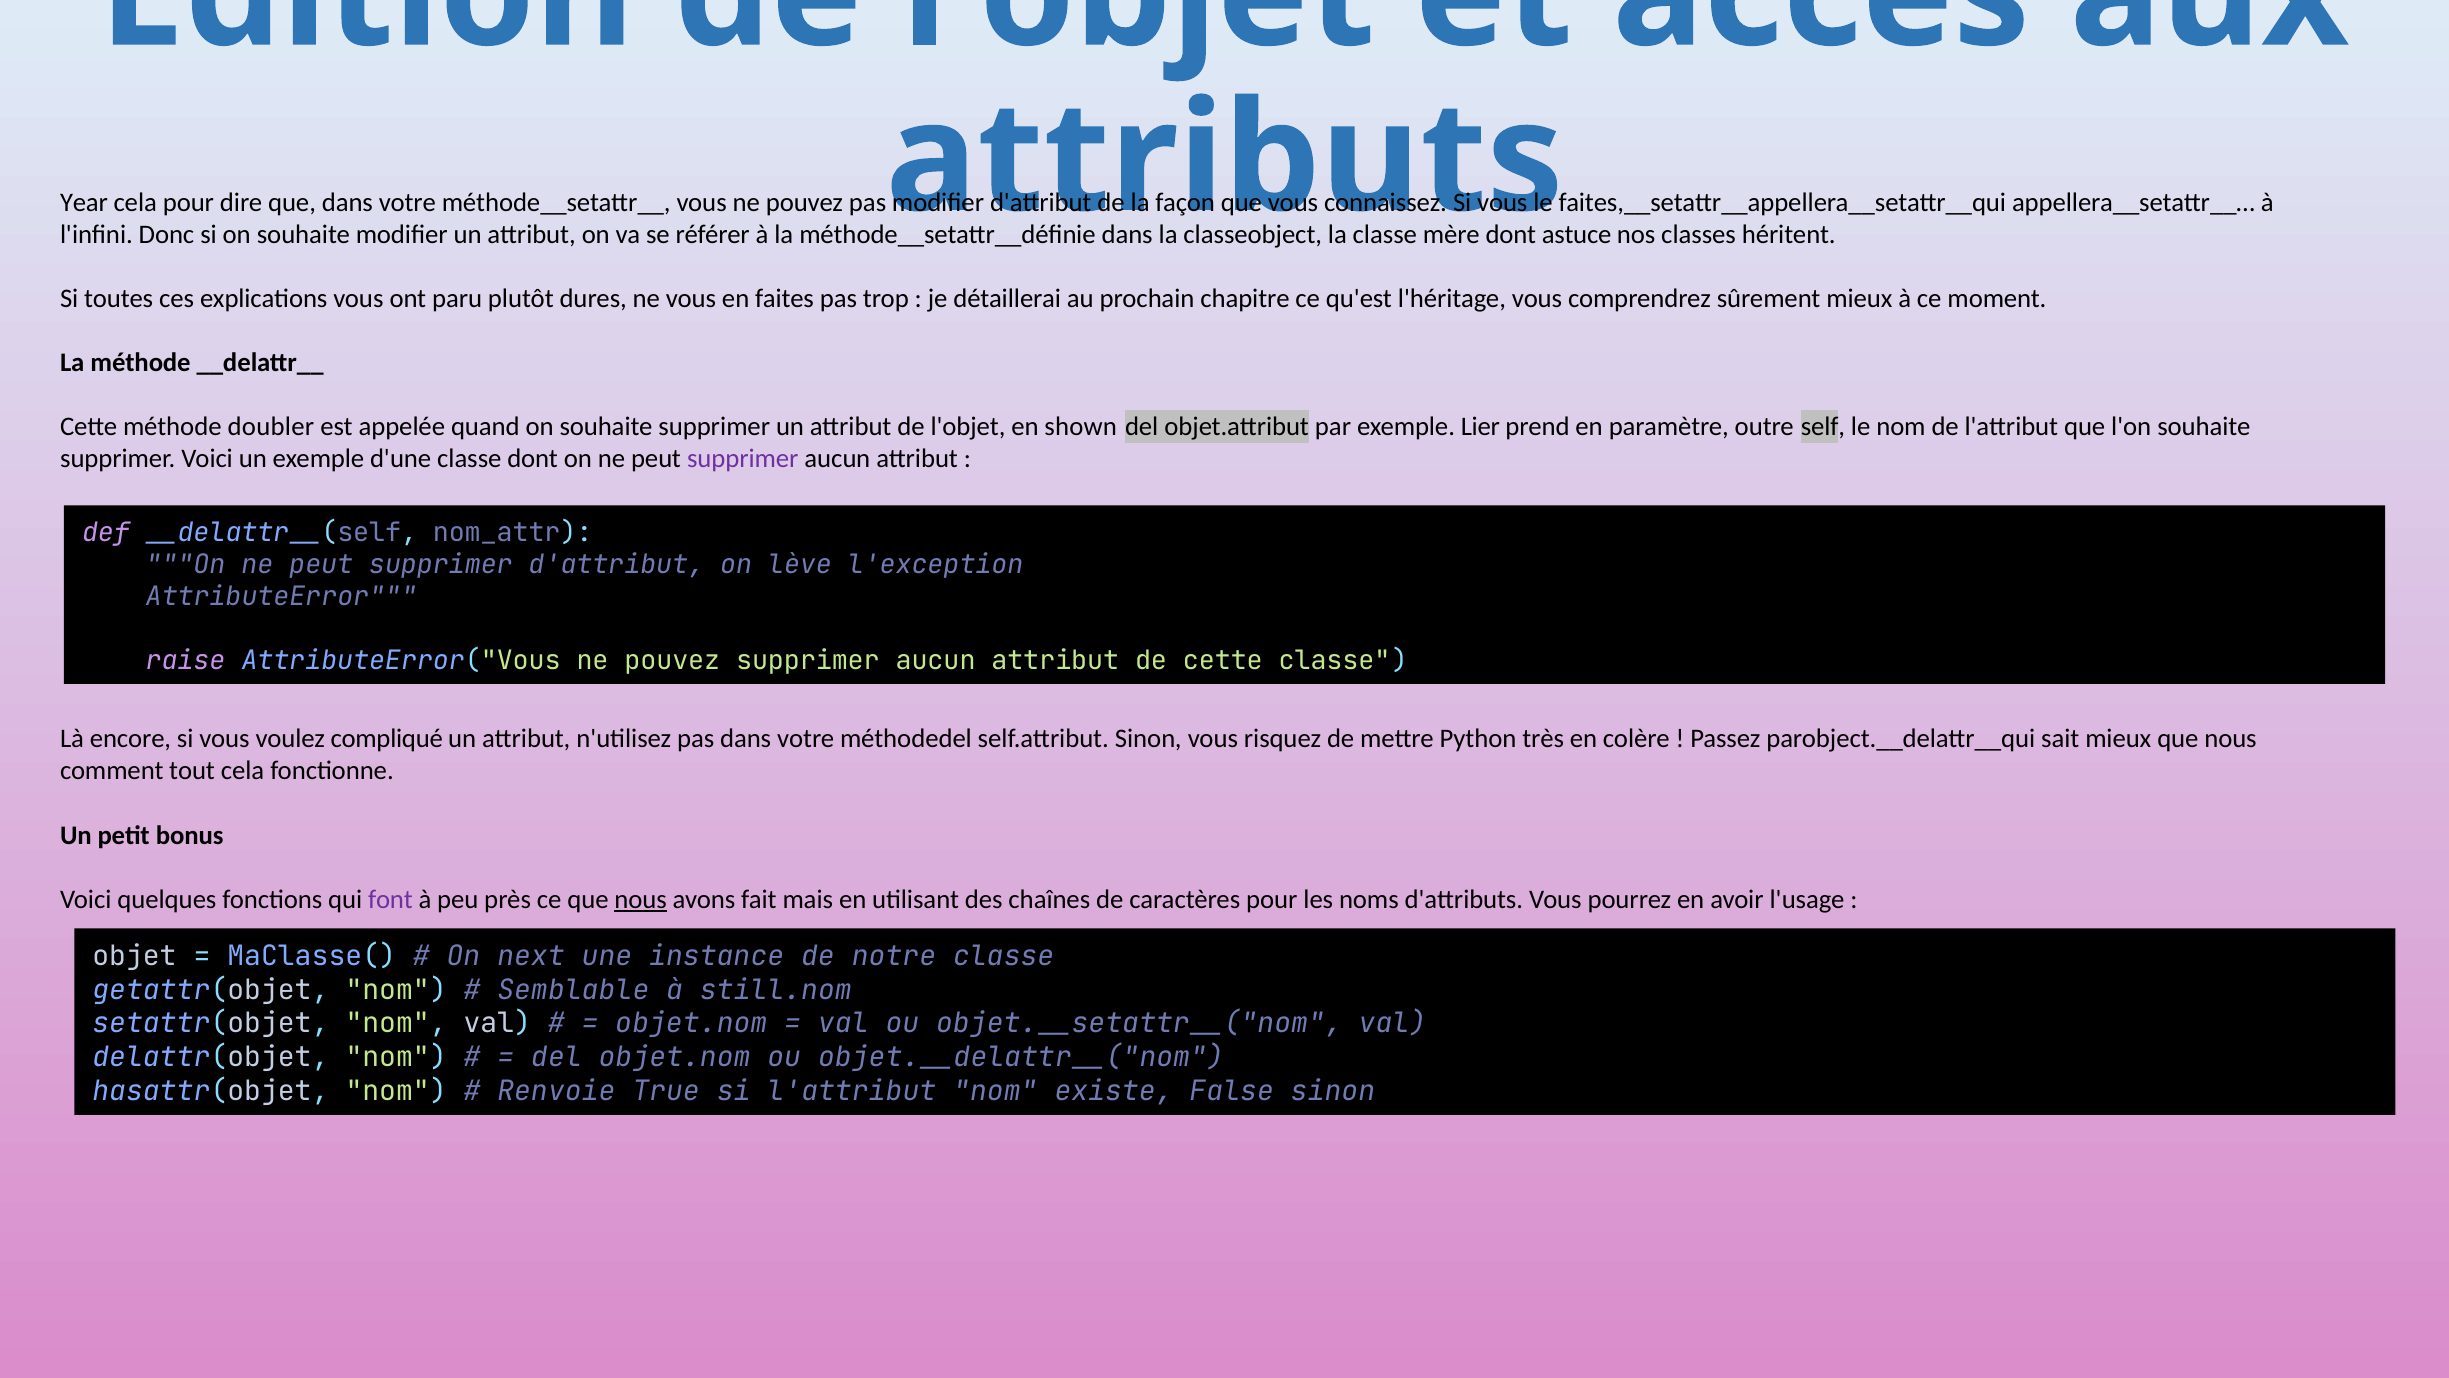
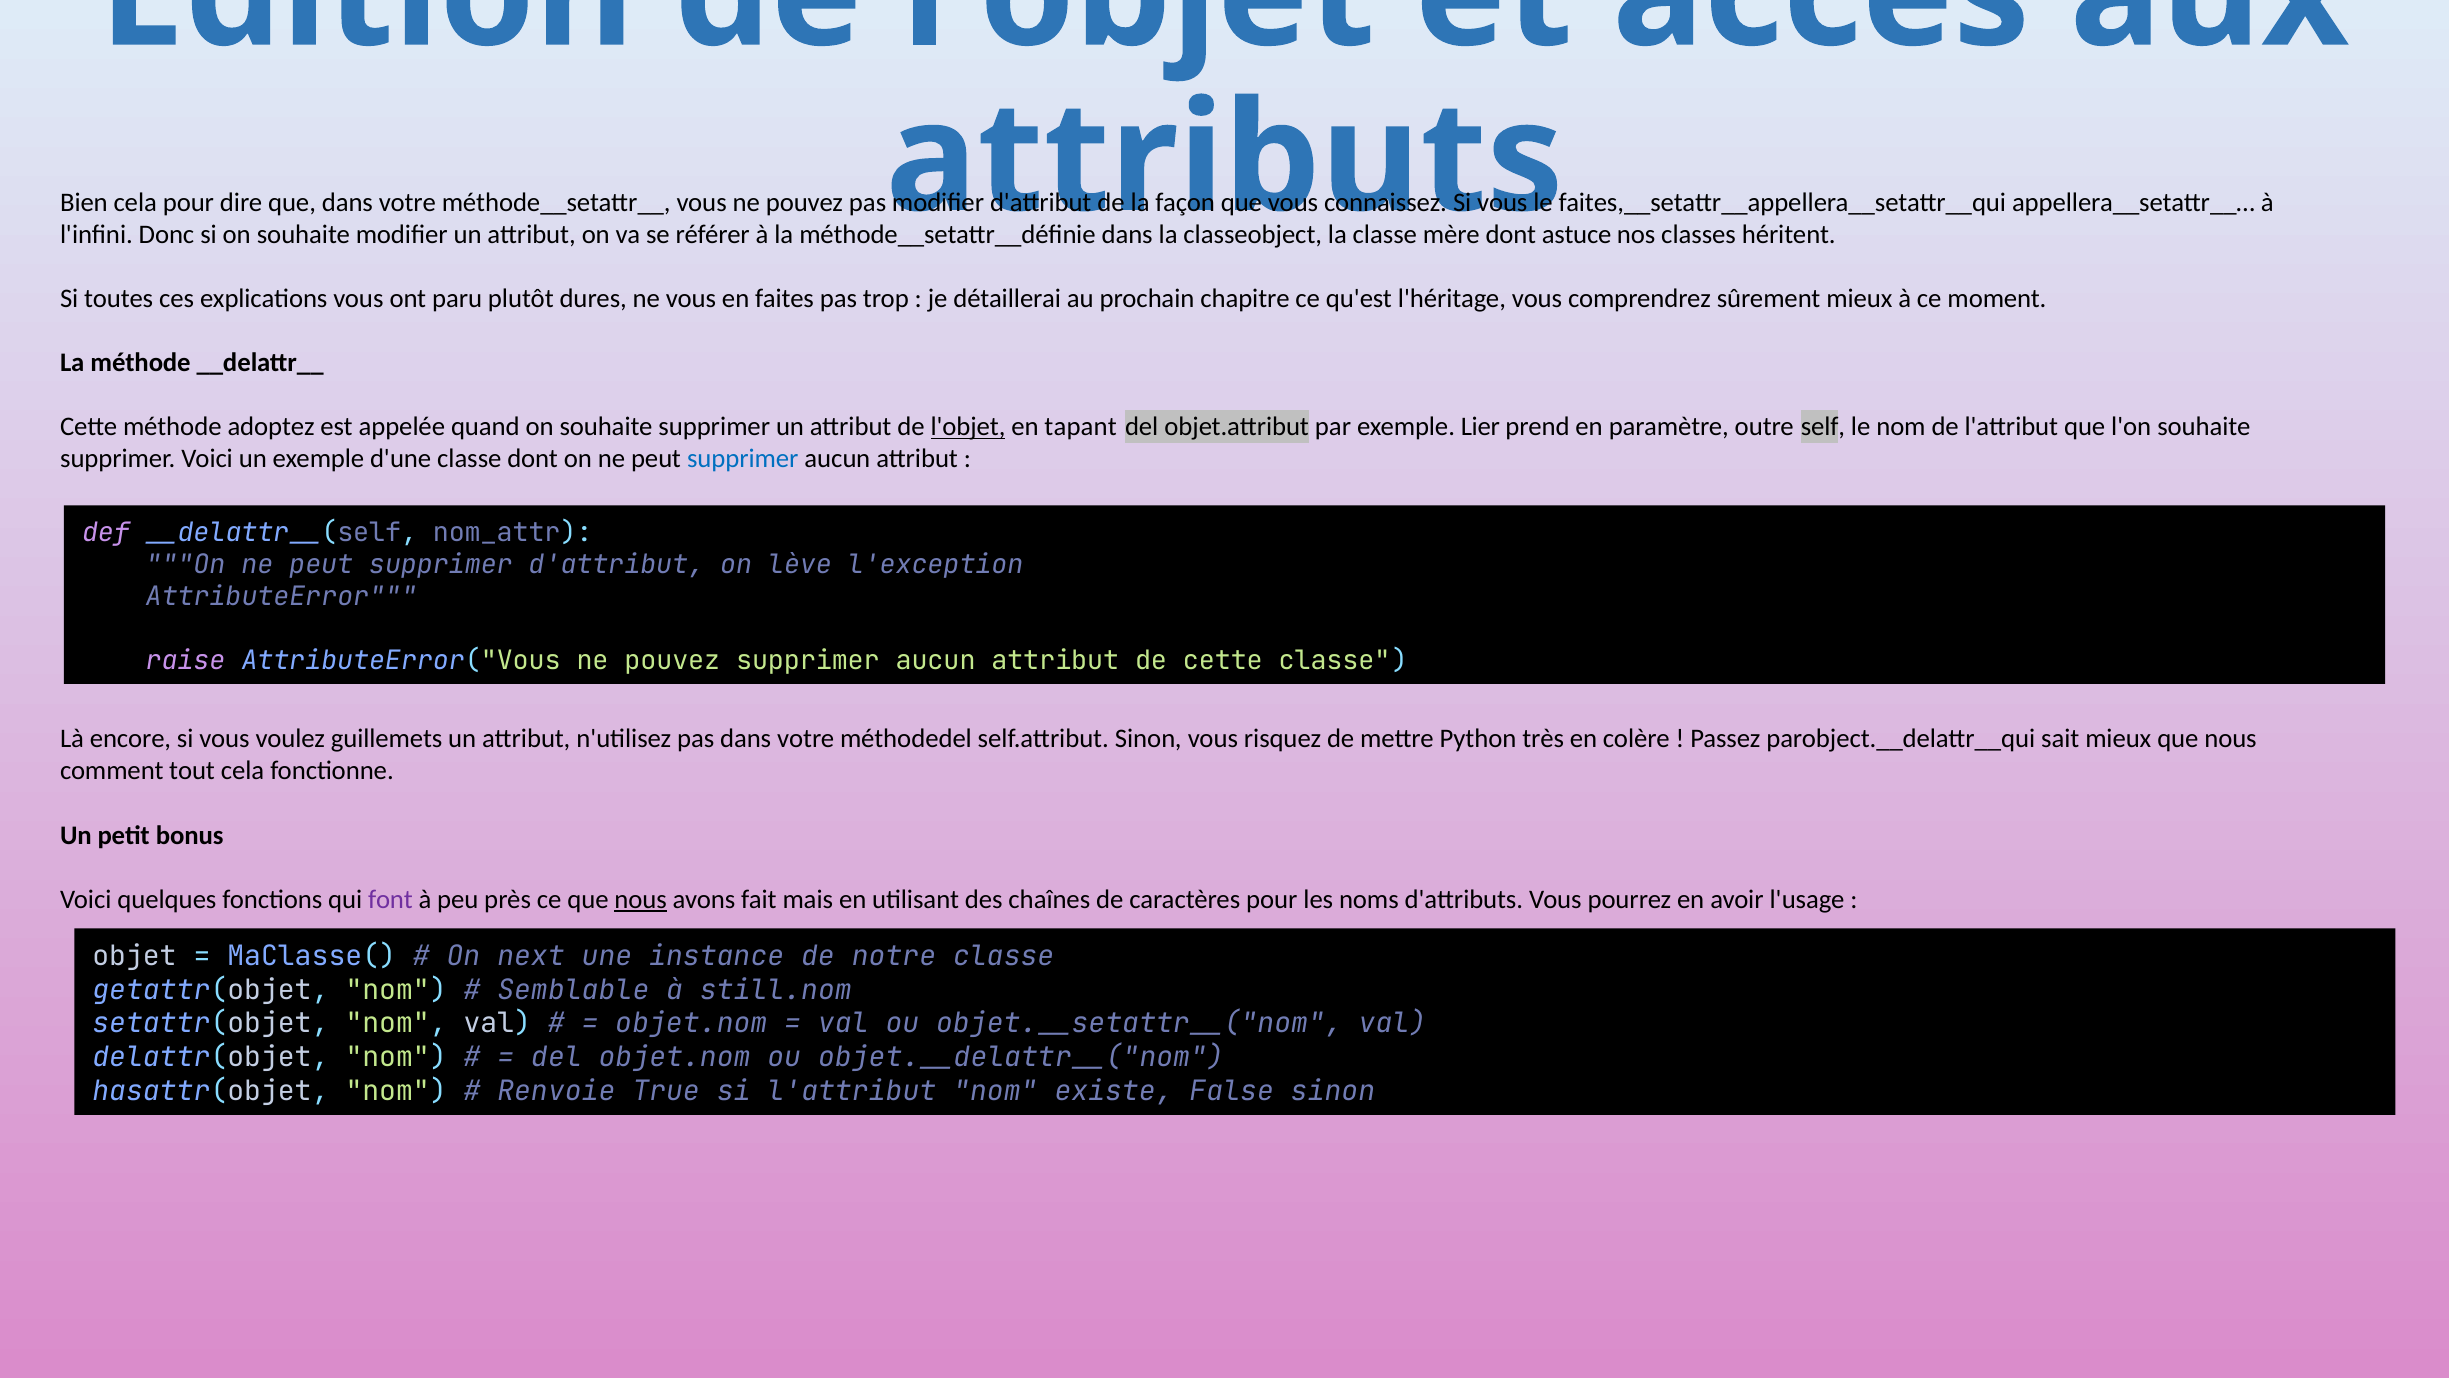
Year: Year -> Bien
doubler: doubler -> adoptez
l'objet at (968, 427) underline: none -> present
shown: shown -> tapant
supprimer at (743, 459) colour: purple -> blue
compliqué: compliqué -> guillemets
